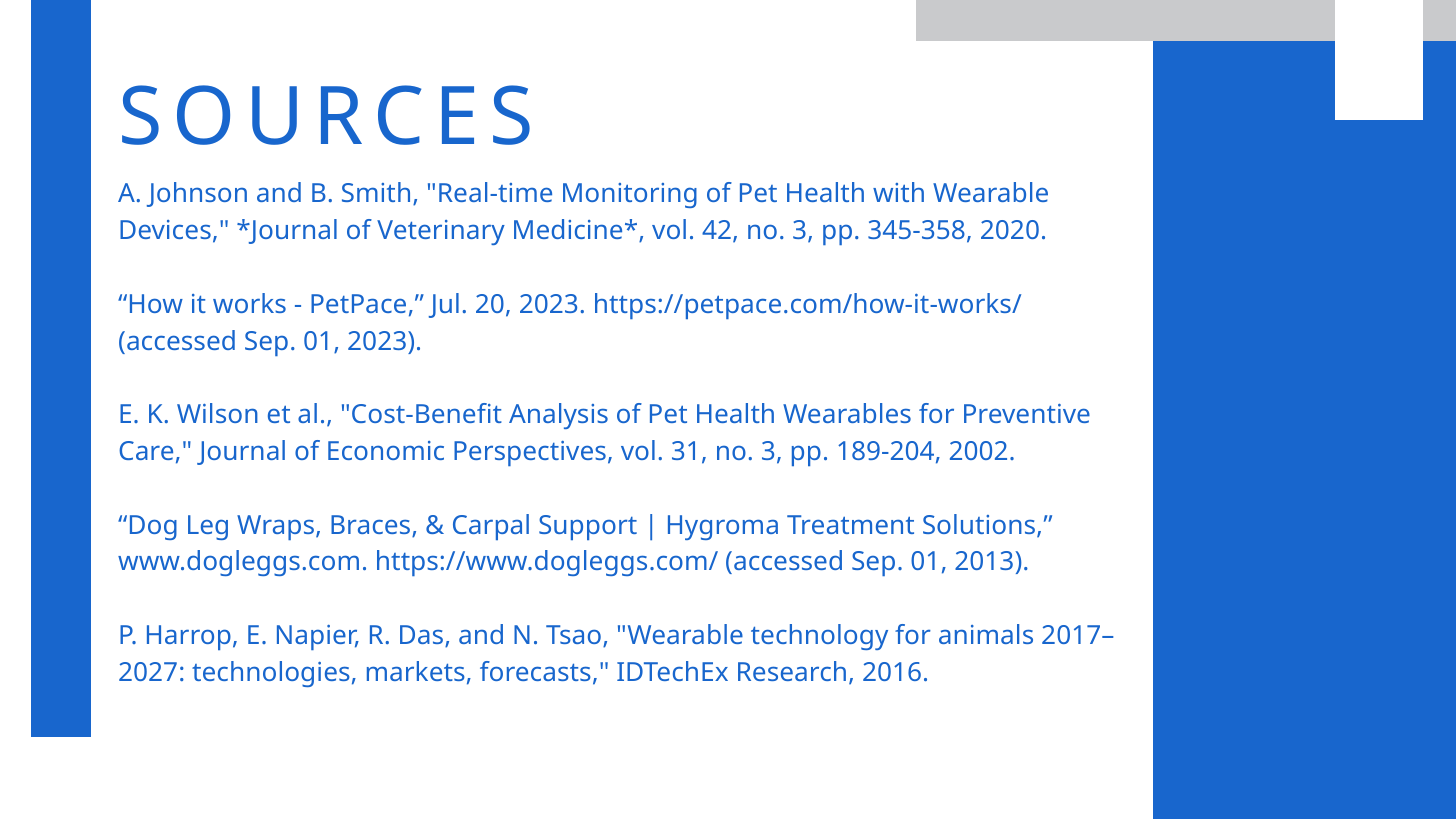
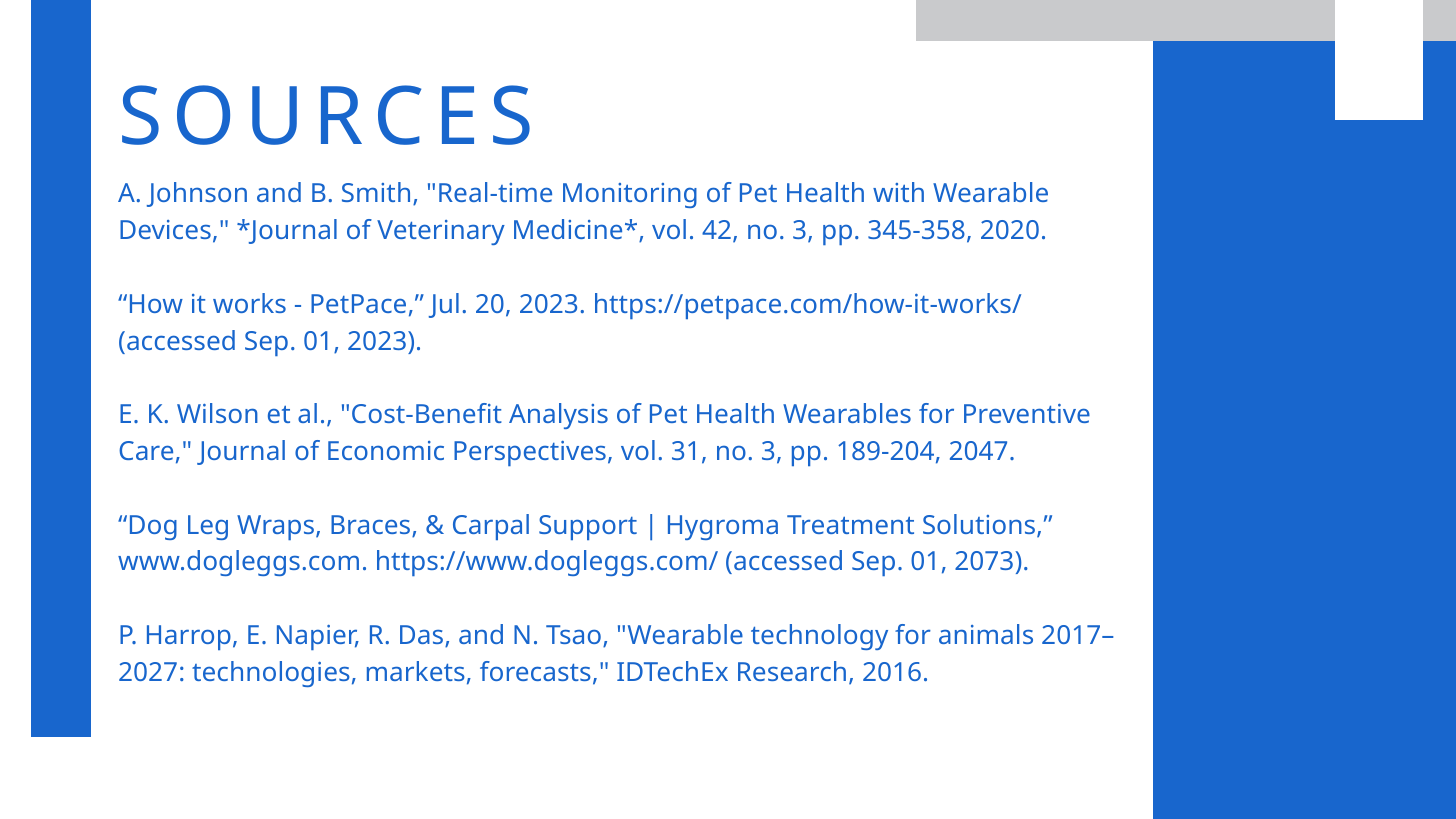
2002: 2002 -> 2047
2013: 2013 -> 2073
